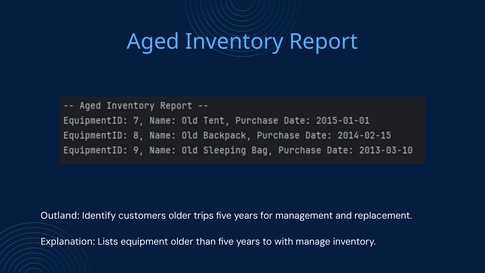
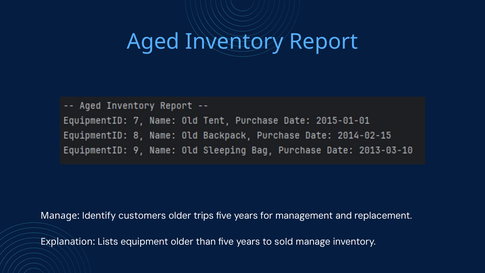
Outland at (60, 216): Outland -> Manage
with: with -> sold
